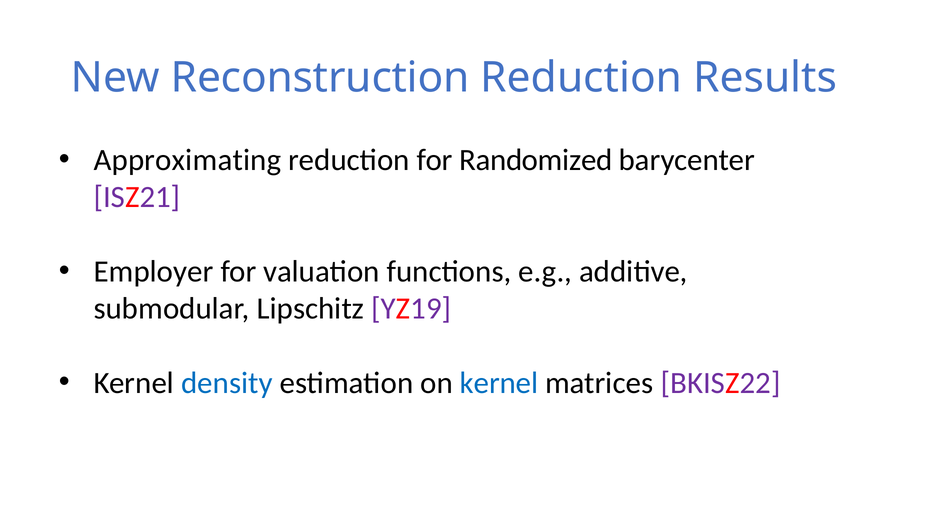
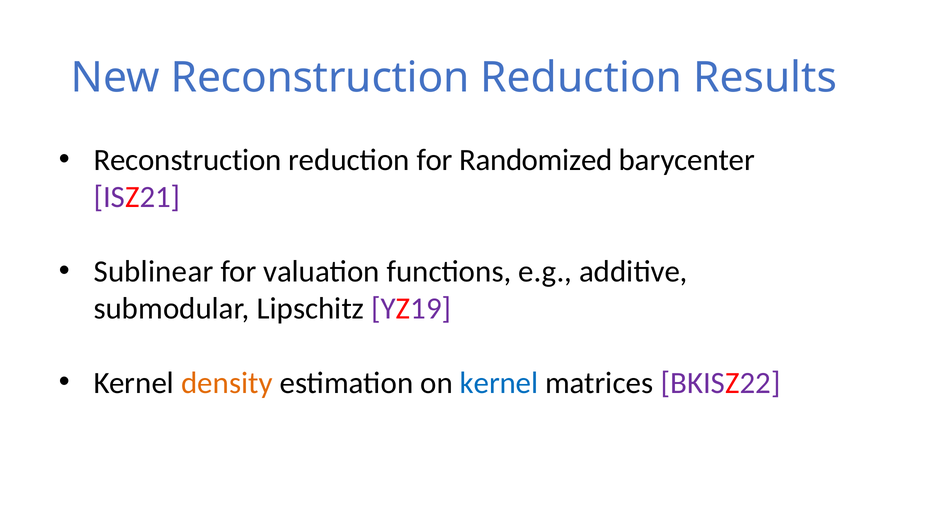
Approximating at (187, 160): Approximating -> Reconstruction
Employer: Employer -> Sublinear
density colour: blue -> orange
